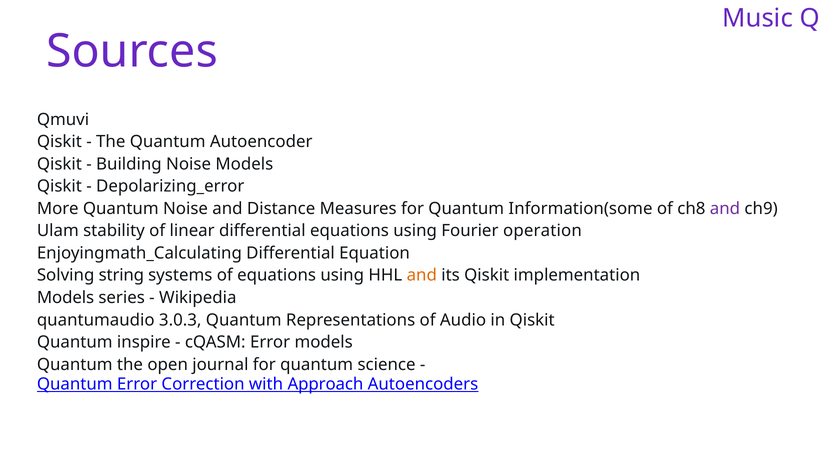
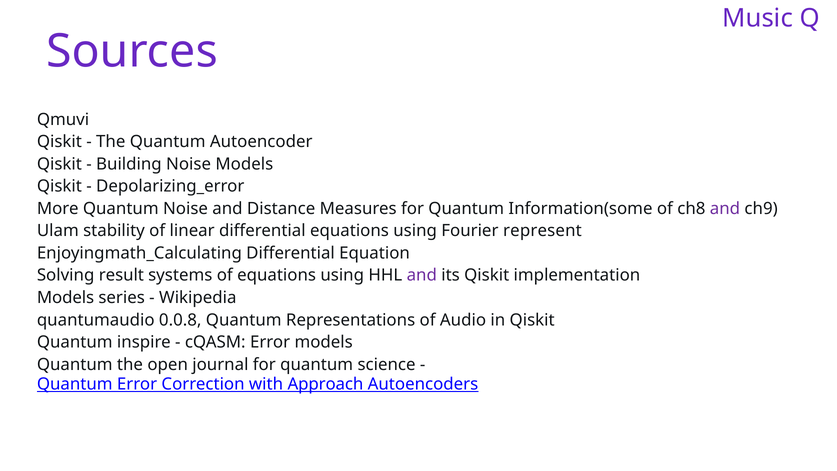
operation: operation -> represent
string: string -> result
and at (422, 275) colour: orange -> purple
3.0.3: 3.0.3 -> 0.0.8
